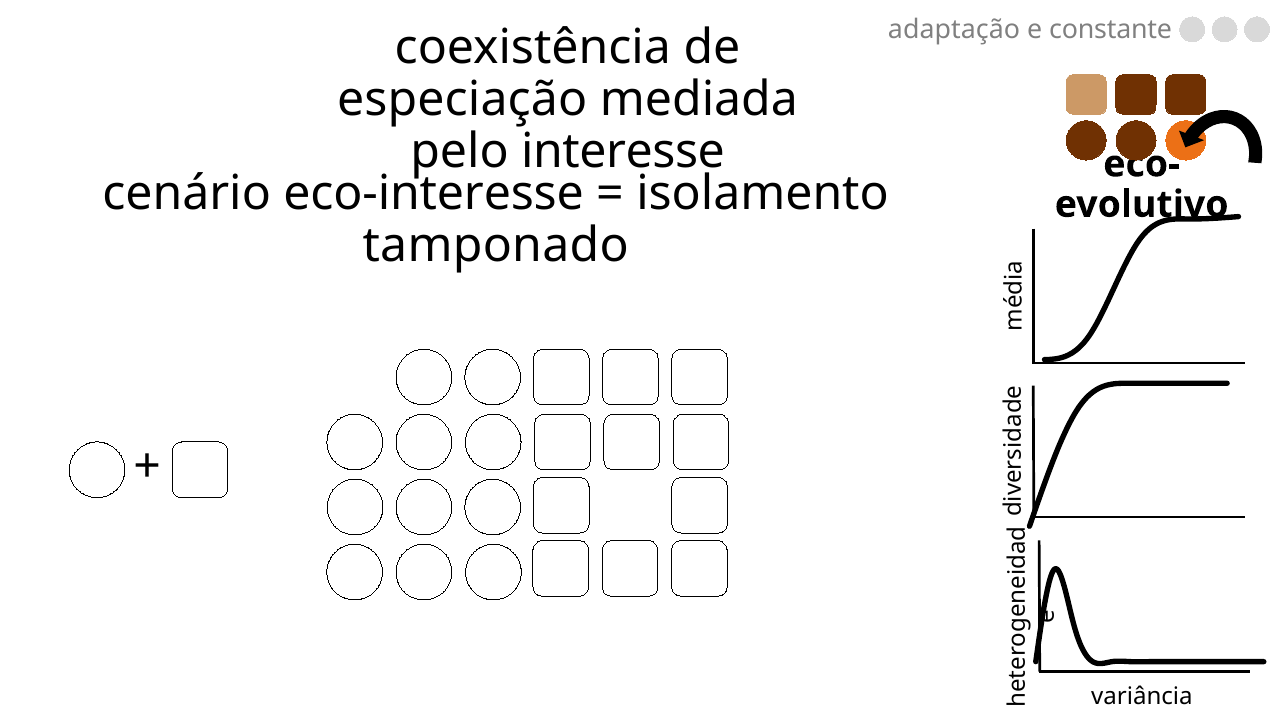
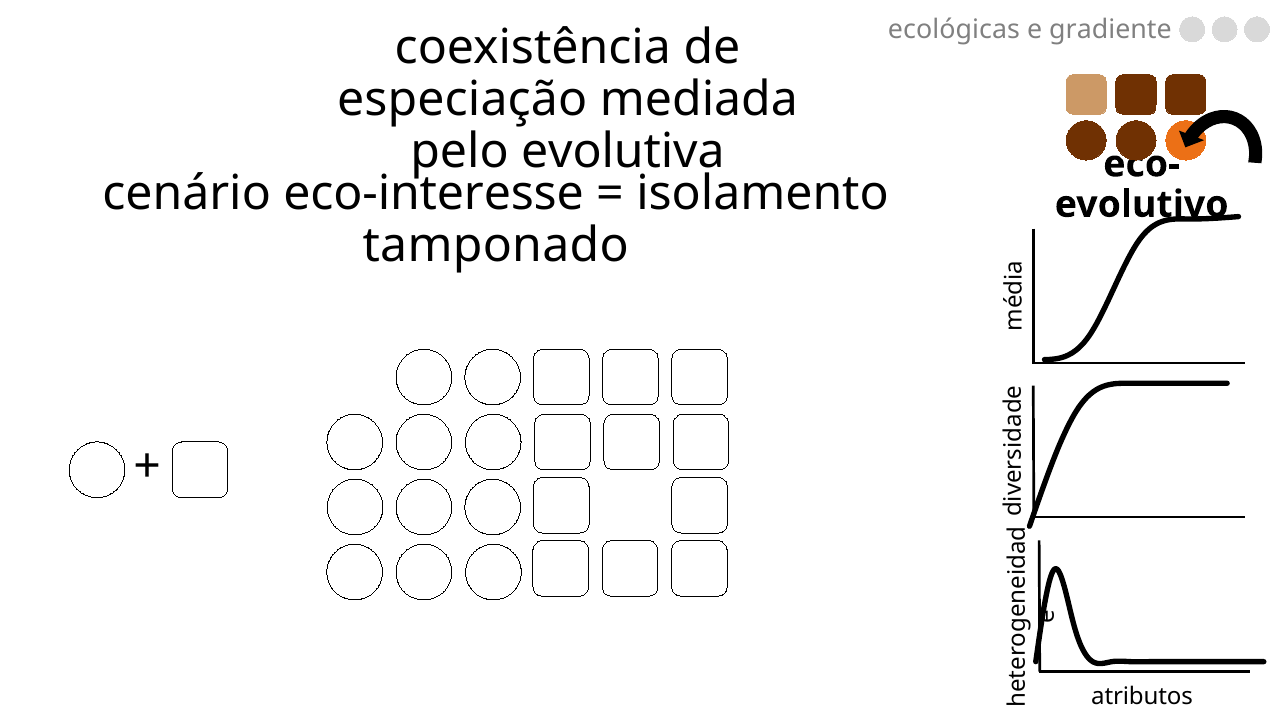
adaptação: adaptação -> ecológicas
constante: constante -> gradiente
interesse: interesse -> evolutiva
variância: variância -> atributos
